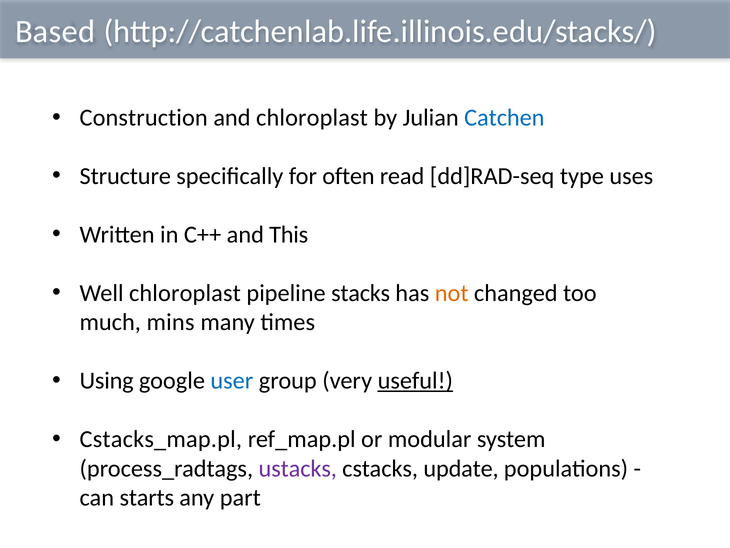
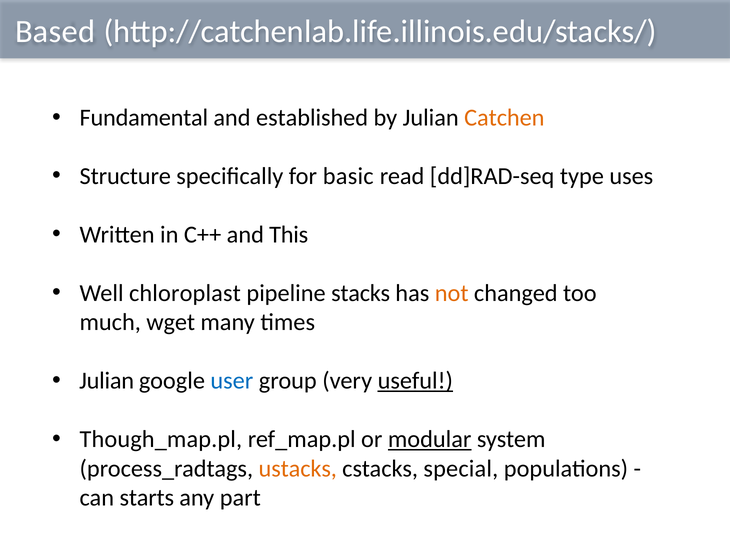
Construction: Construction -> Fundamental
and chloroplast: chloroplast -> established
Catchen colour: blue -> orange
often: often -> basic
mins: mins -> wget
Using at (107, 381): Using -> Julian
Cstacks_map.pl: Cstacks_map.pl -> Though_map.pl
modular underline: none -> present
ustacks colour: purple -> orange
update: update -> special
